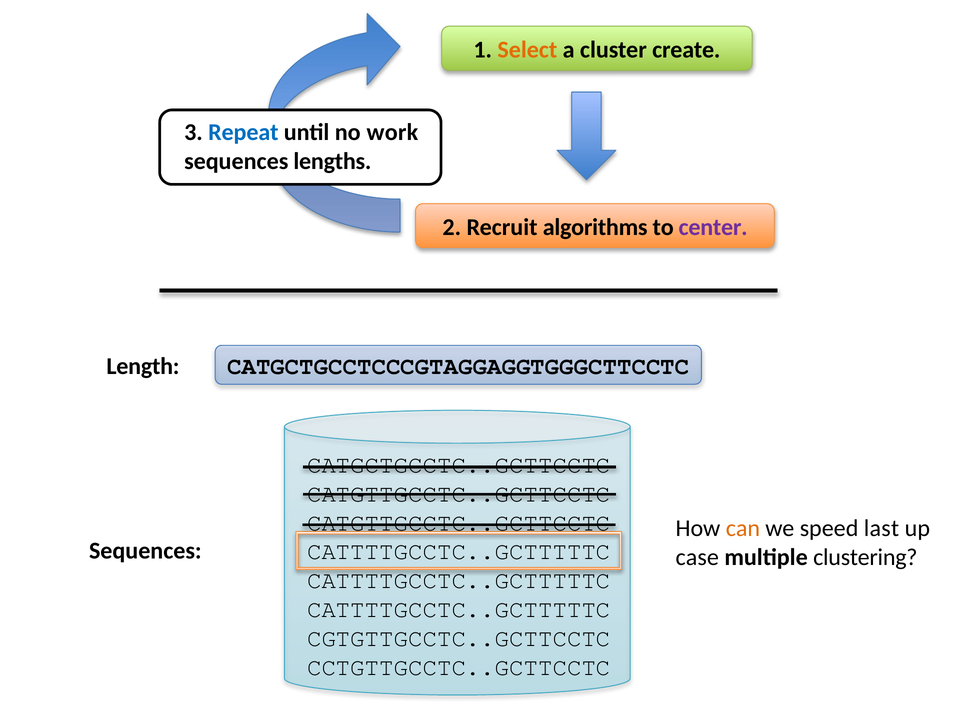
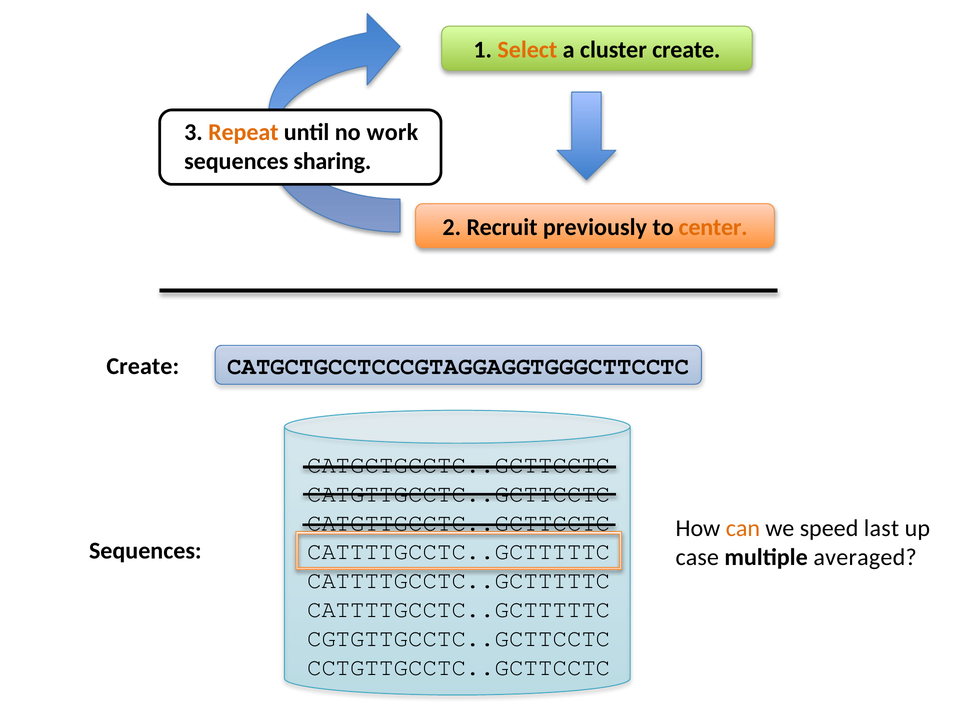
Repeat colour: blue -> orange
lengths: lengths -> sharing
algorithms: algorithms -> previously
center colour: purple -> orange
Length at (143, 366): Length -> Create
clustering: clustering -> averaged
